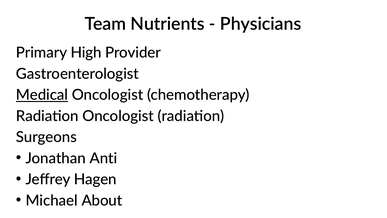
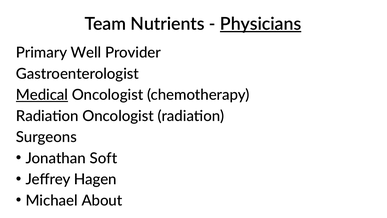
Physicians underline: none -> present
High: High -> Well
Anti: Anti -> Soft
